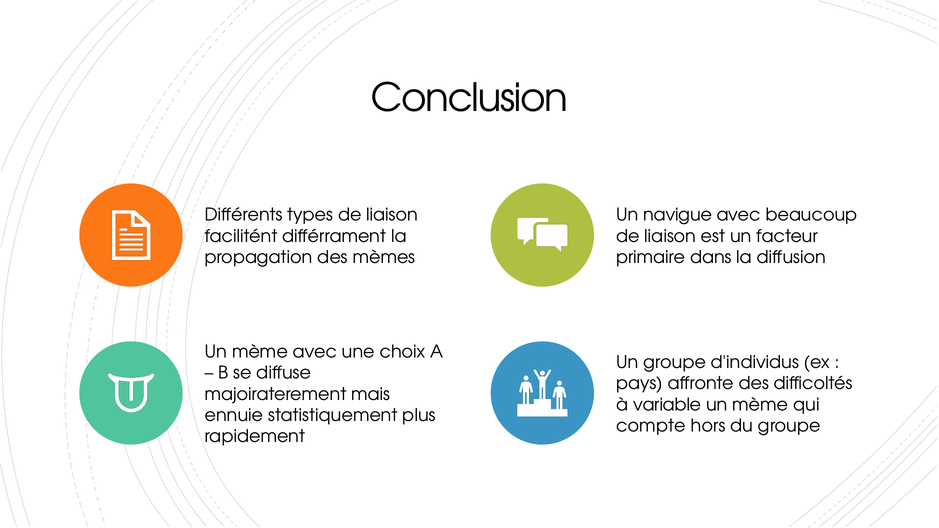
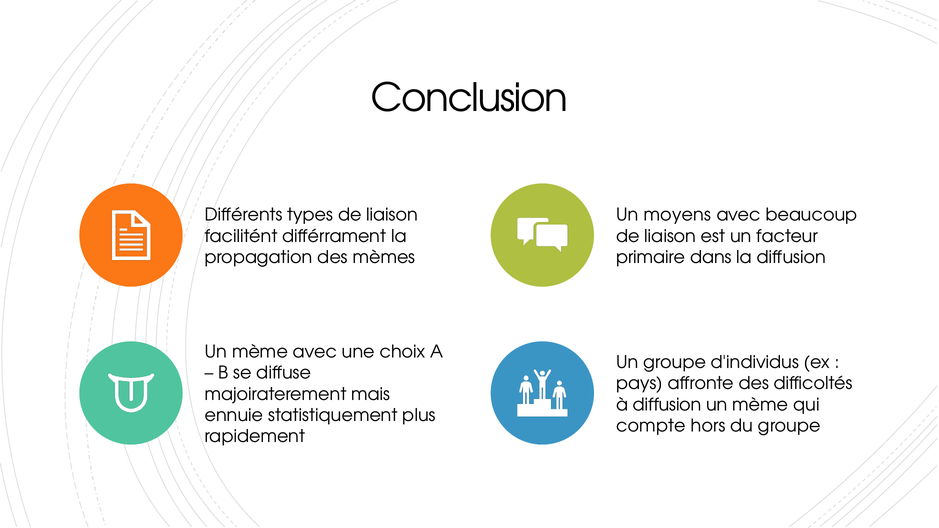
navigue: navigue -> moyens
à variable: variable -> diffusion
